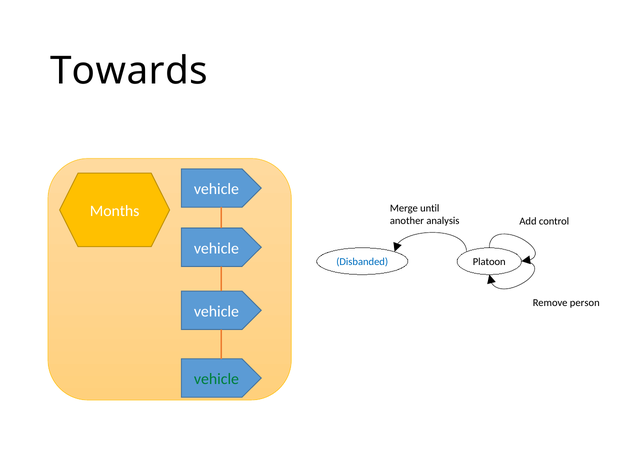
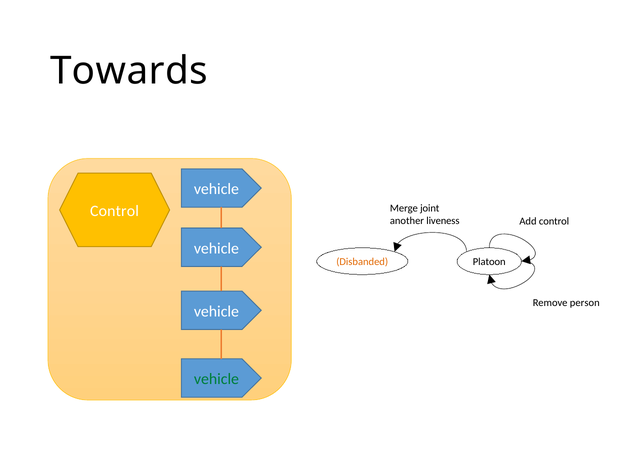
until: until -> joint
Months at (115, 211): Months -> Control
analysis: analysis -> liveness
Disbanded colour: blue -> orange
